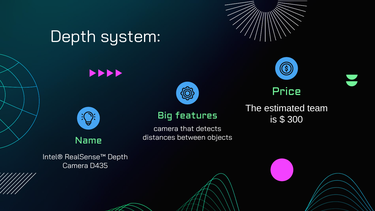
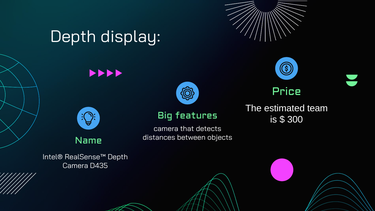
system: system -> display
